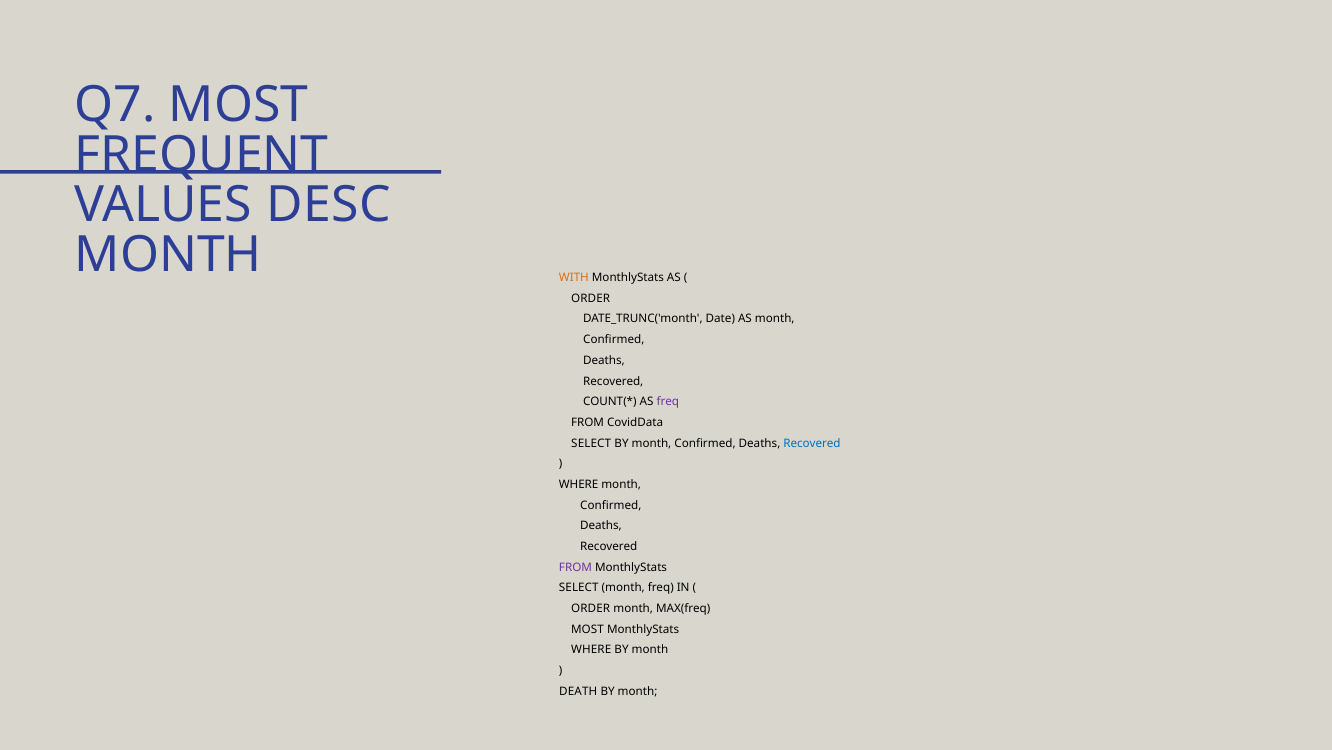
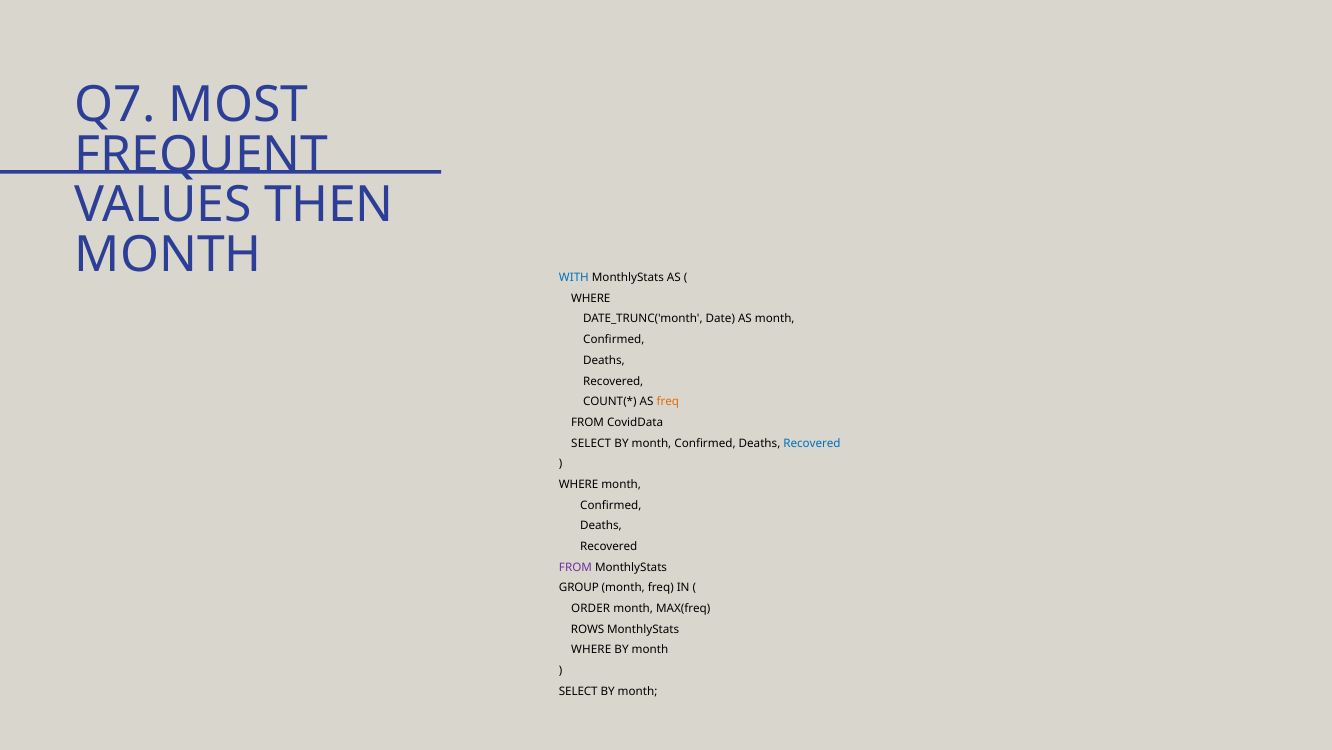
DESC: DESC -> THEN
WITH colour: orange -> blue
ORDER at (591, 298): ORDER -> WHERE
freq at (668, 401) colour: purple -> orange
SELECT at (579, 587): SELECT -> GROUP
MOST at (588, 629): MOST -> ROWS
DEATH at (578, 691): DEATH -> SELECT
